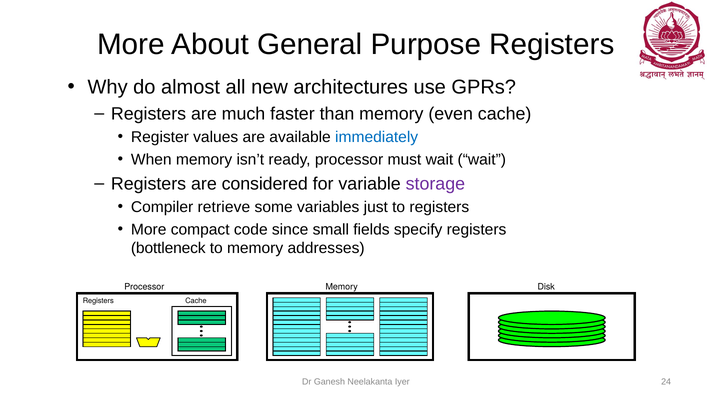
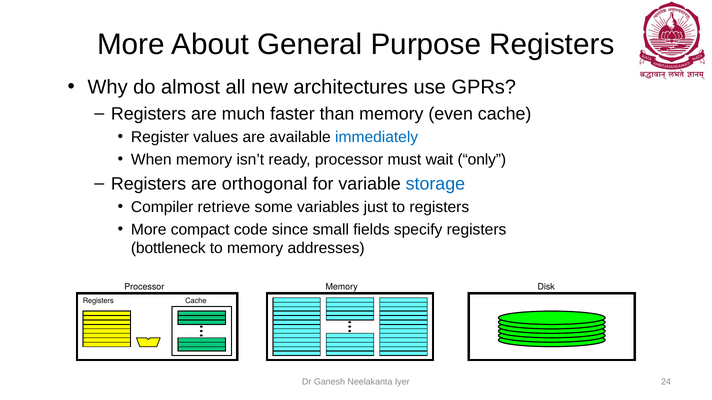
wait wait: wait -> only
considered: considered -> orthogonal
storage colour: purple -> blue
